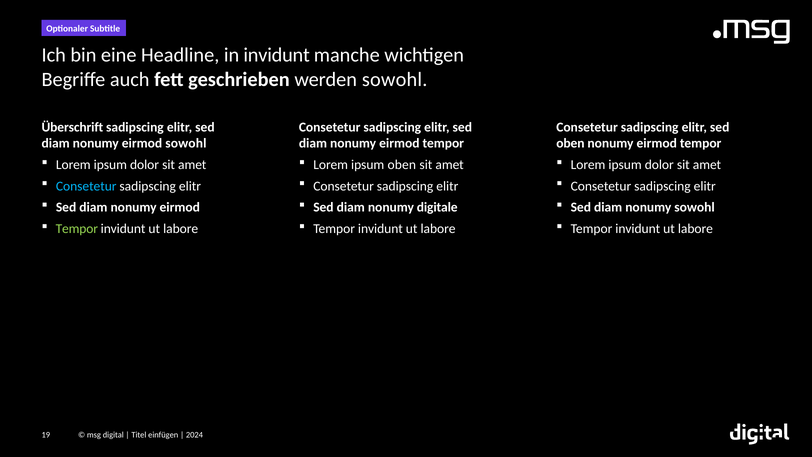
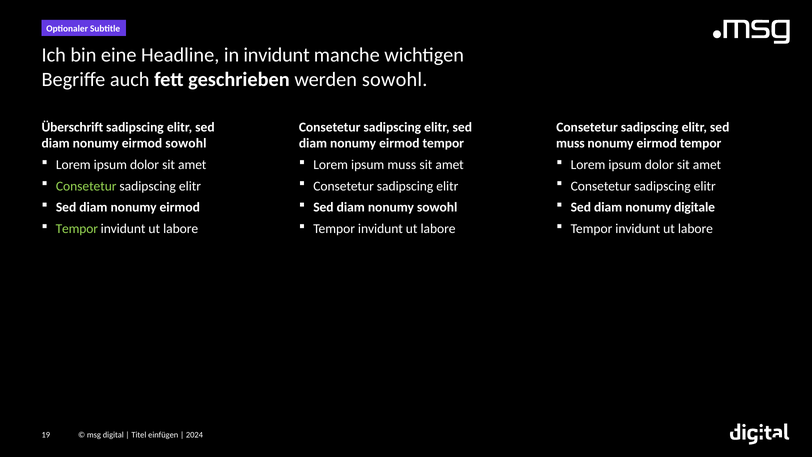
oben at (570, 143): oben -> muss
ipsum oben: oben -> muss
Consetetur at (86, 186) colour: light blue -> light green
nonumy digitale: digitale -> sowohl
nonumy sowohl: sowohl -> digitale
